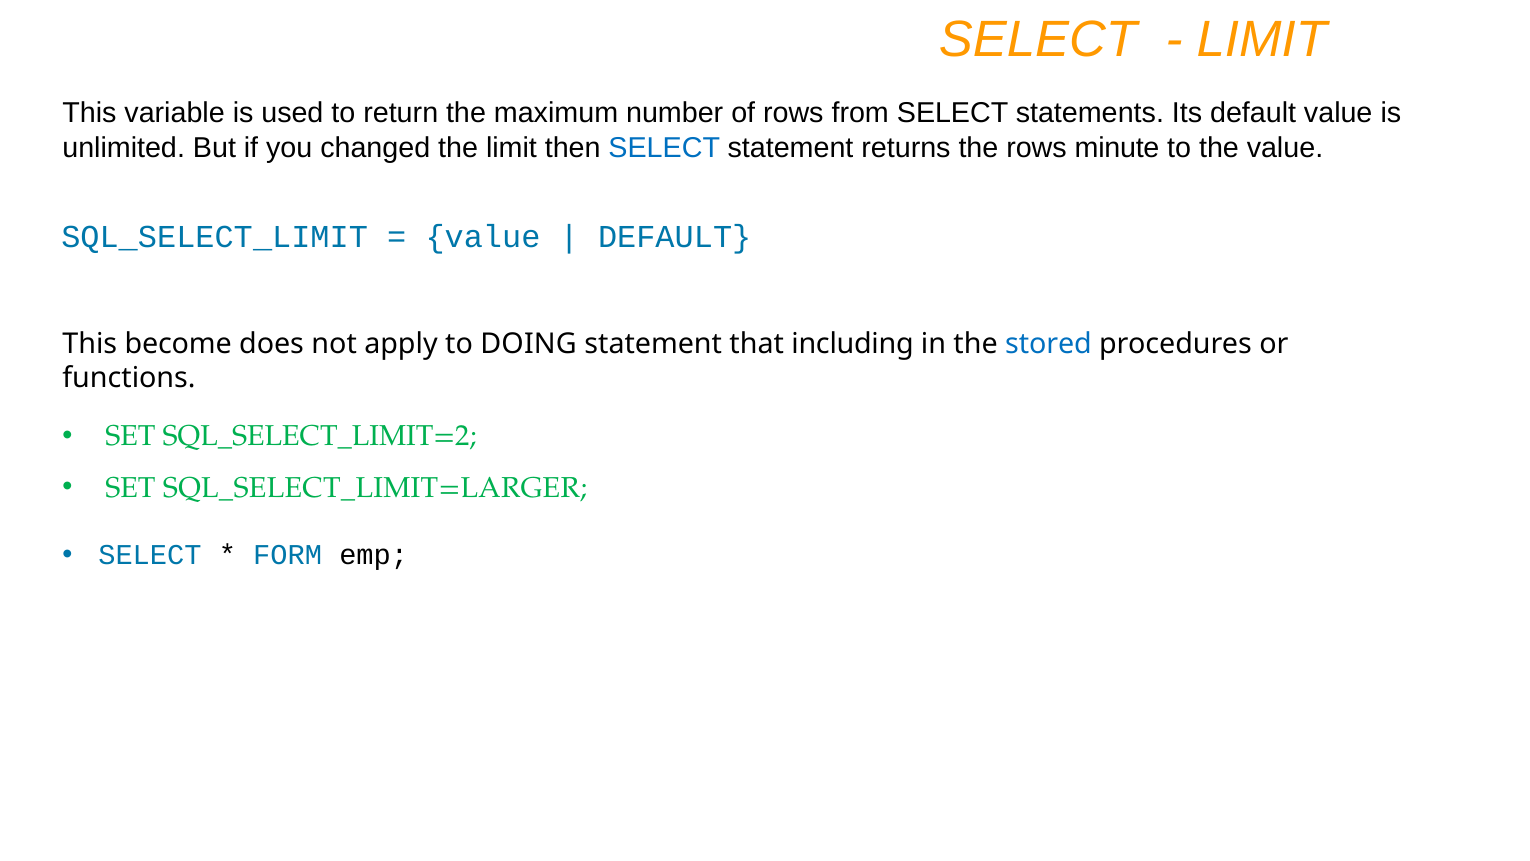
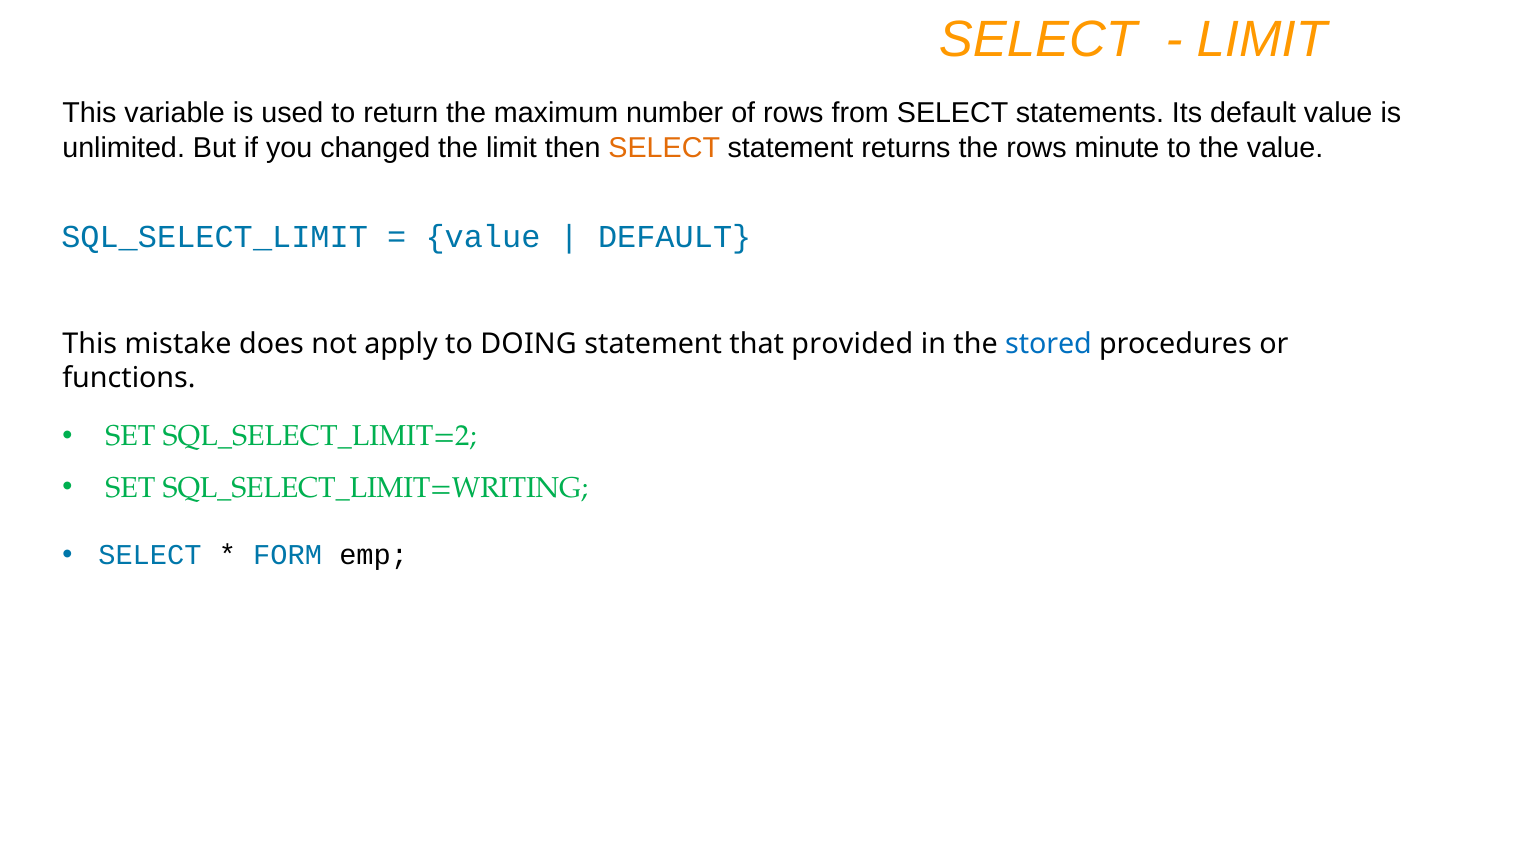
SELECT at (664, 147) colour: blue -> orange
become: become -> mistake
including: including -> provided
SQL_SELECT_LIMIT=LARGER: SQL_SELECT_LIMIT=LARGER -> SQL_SELECT_LIMIT=WRITING
